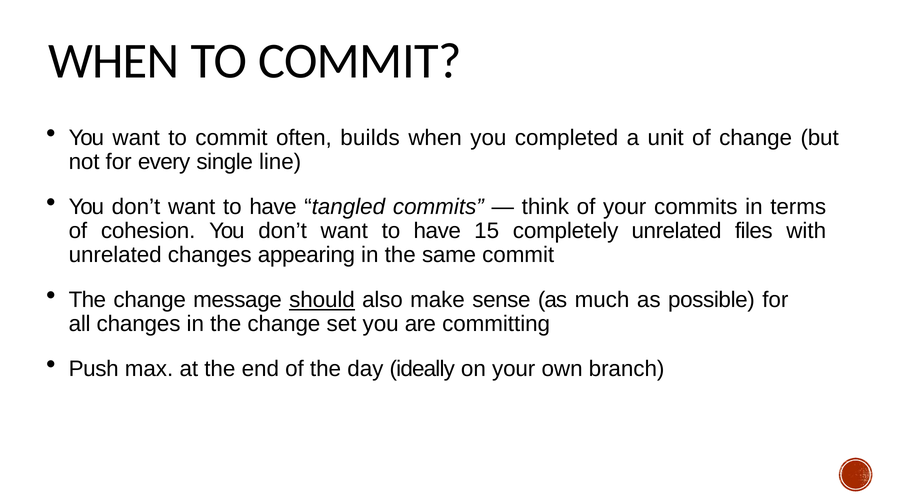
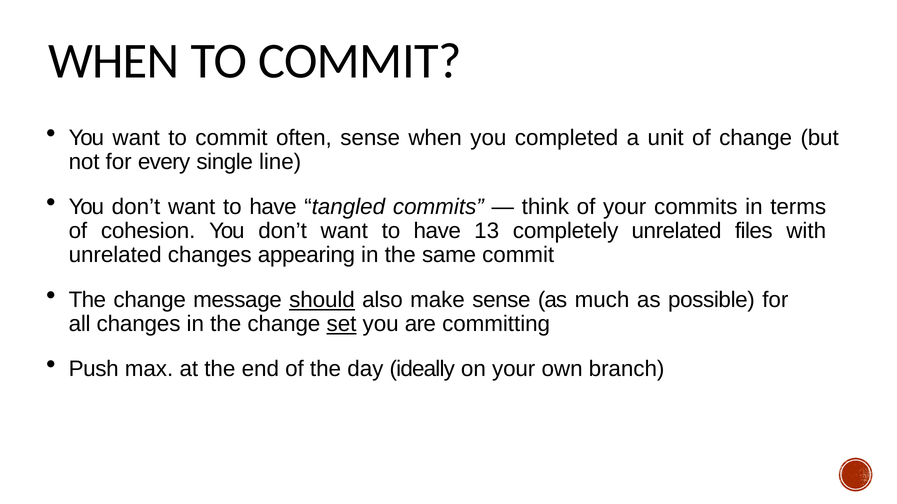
often builds: builds -> sense
15: 15 -> 13
set underline: none -> present
